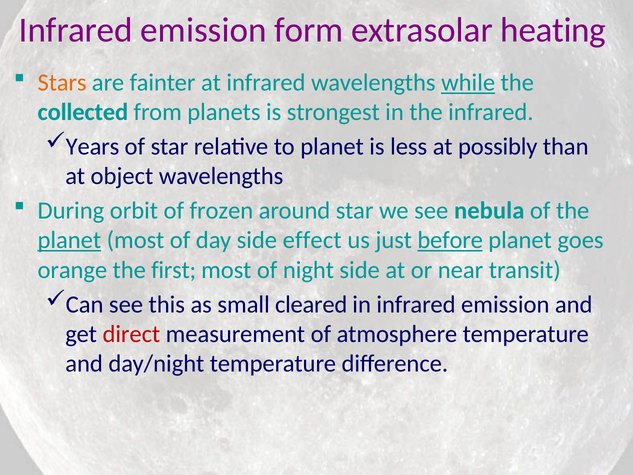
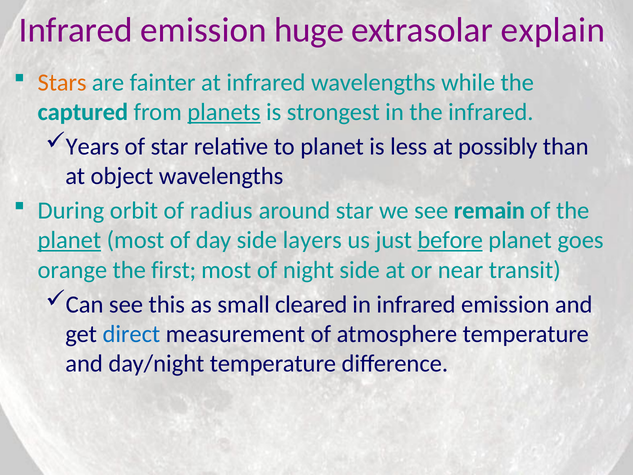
form: form -> huge
heating: heating -> explain
while underline: present -> none
collected: collected -> captured
planets underline: none -> present
frozen: frozen -> radius
nebula: nebula -> remain
effect: effect -> layers
direct colour: red -> blue
